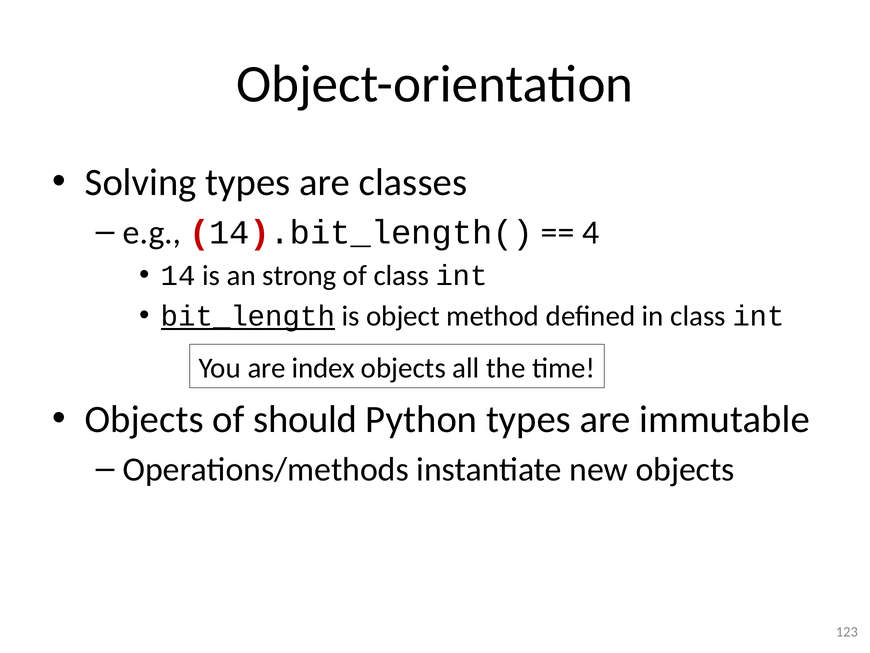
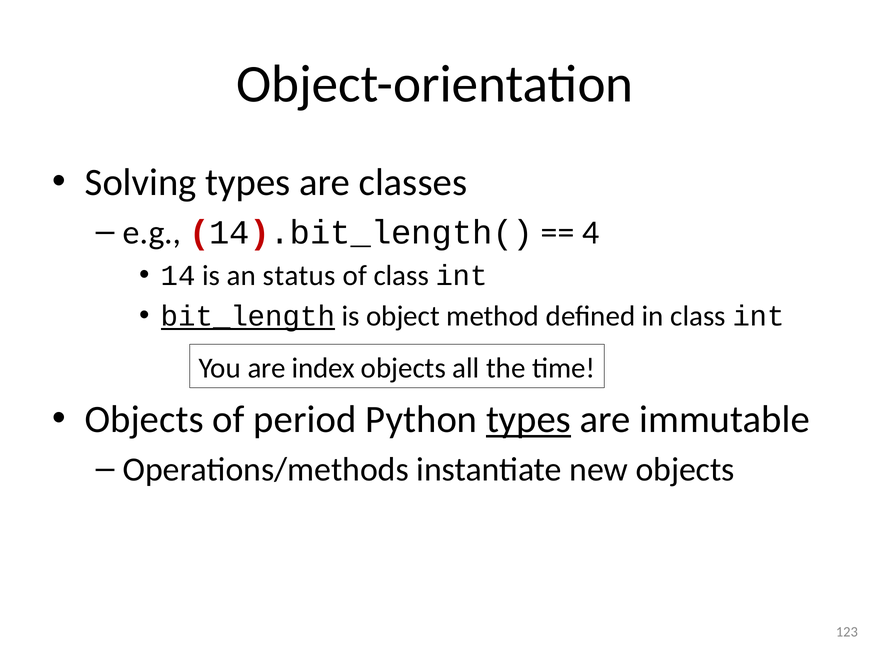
strong: strong -> status
should: should -> period
types at (529, 419) underline: none -> present
